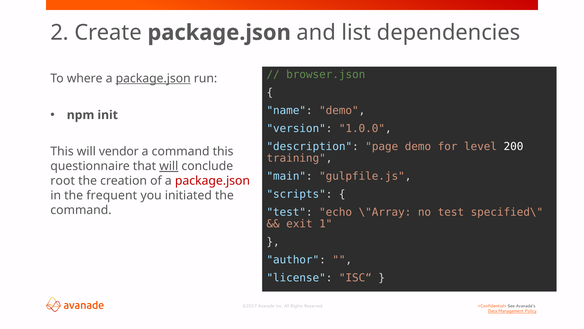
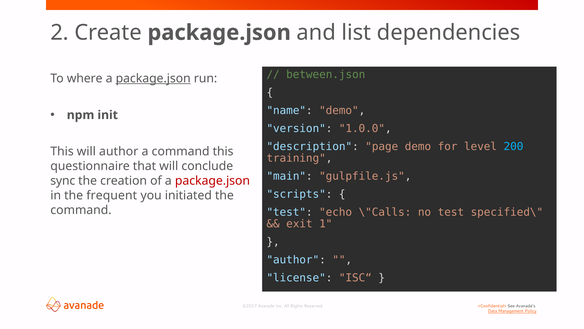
browser.json: browser.json -> between.json
200 colour: white -> light blue
will vendor: vendor -> author
will at (169, 166) underline: present -> none
root: root -> sync
\"Array: \"Array -> \"Calls
